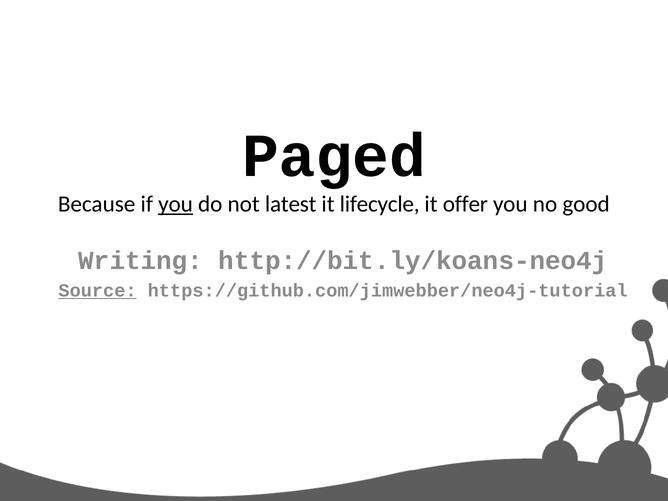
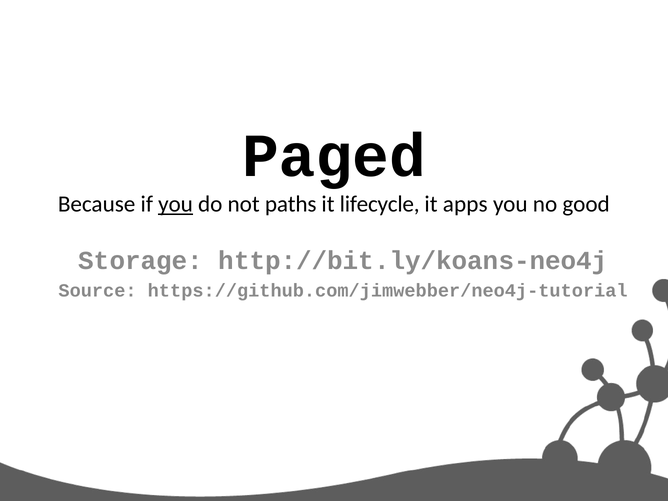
latest: latest -> paths
offer: offer -> apps
Writing: Writing -> Storage
Source underline: present -> none
